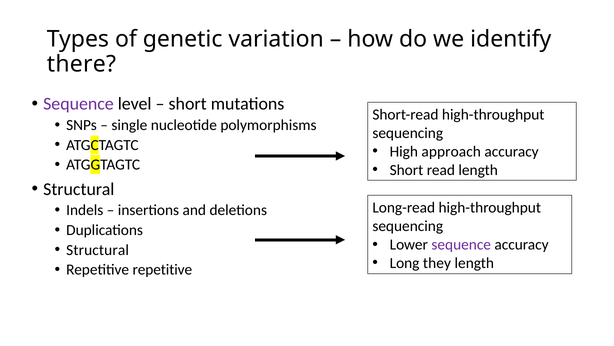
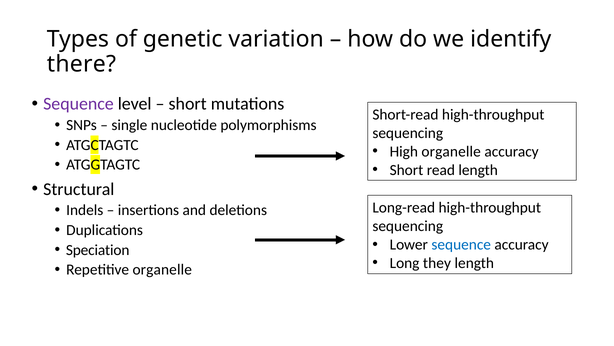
High approach: approach -> organelle
sequence at (461, 244) colour: purple -> blue
Structural at (98, 250): Structural -> Speciation
Repetitive repetitive: repetitive -> organelle
